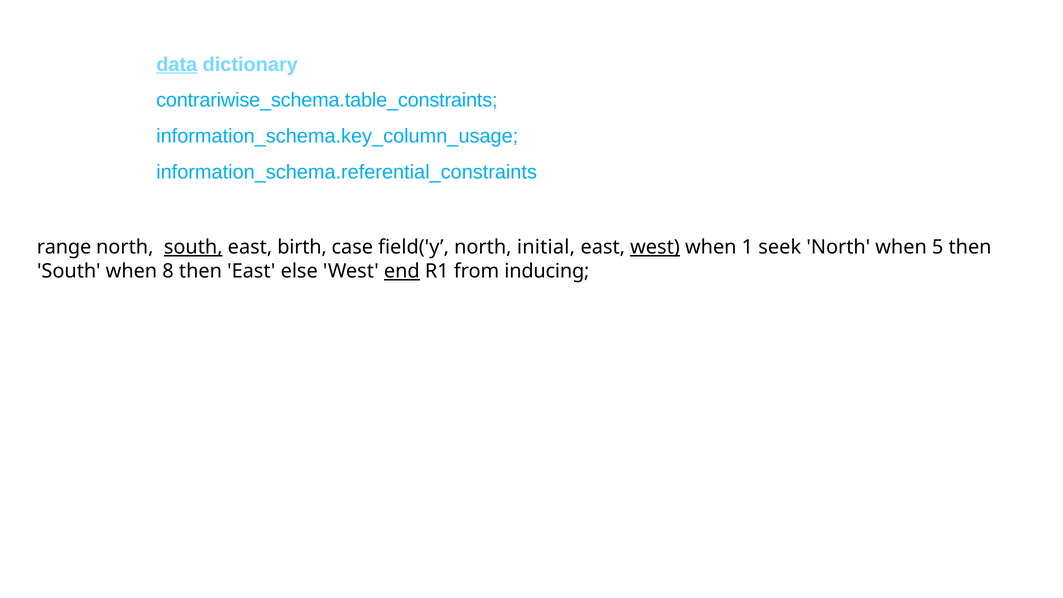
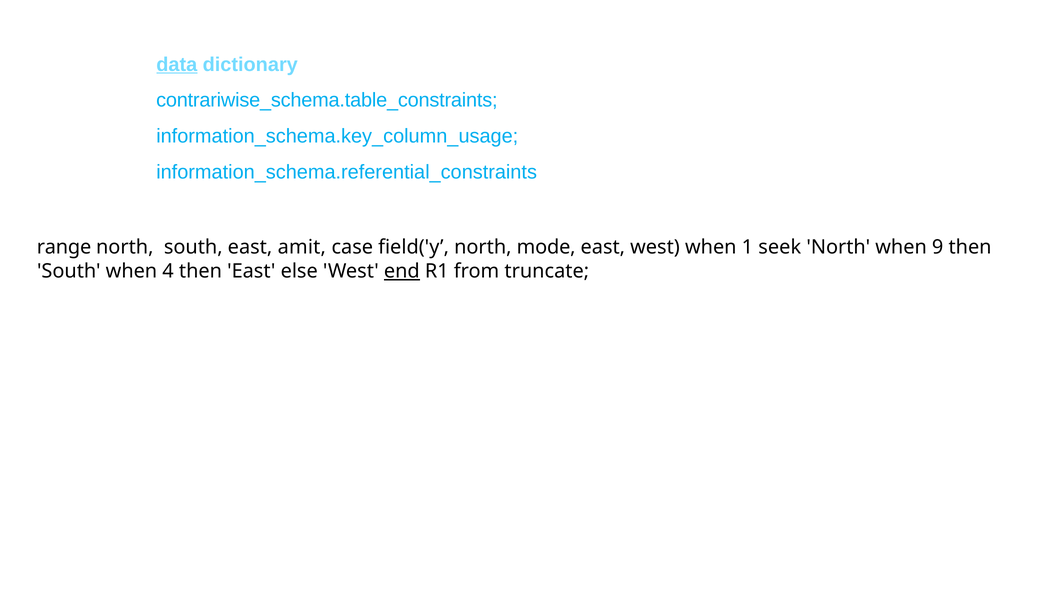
south at (193, 247) underline: present -> none
birth: birth -> amit
initial: initial -> mode
west at (655, 247) underline: present -> none
5: 5 -> 9
8: 8 -> 4
inducing: inducing -> truncate
